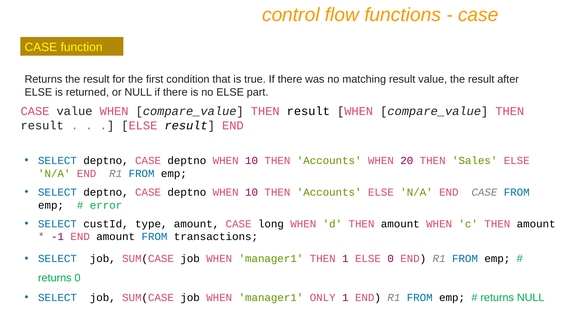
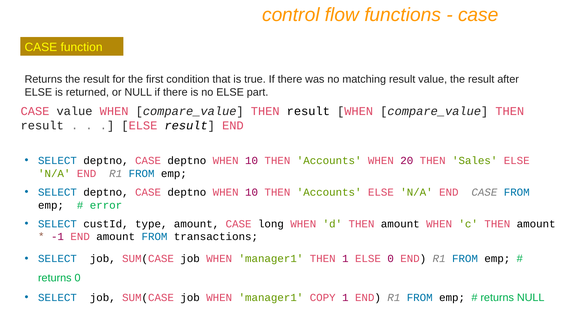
ONLY: ONLY -> COPY
